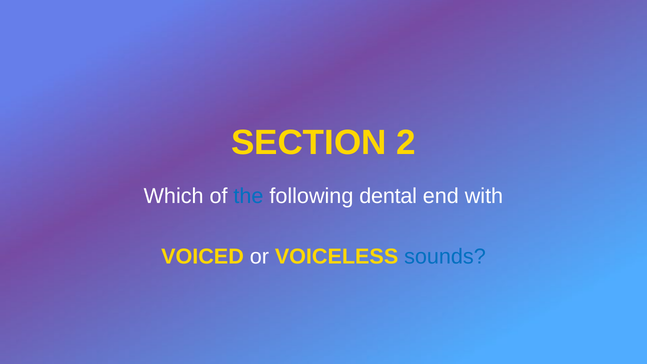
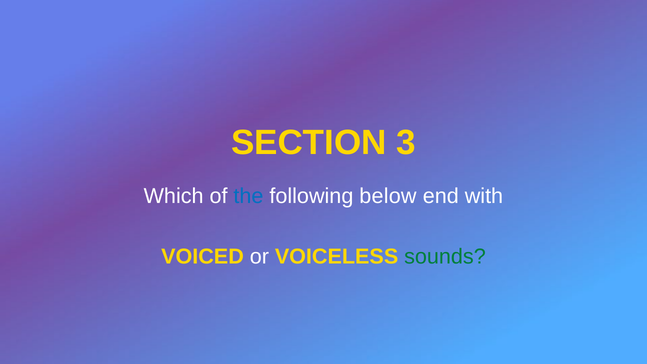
2: 2 -> 3
dental: dental -> below
sounds colour: blue -> green
